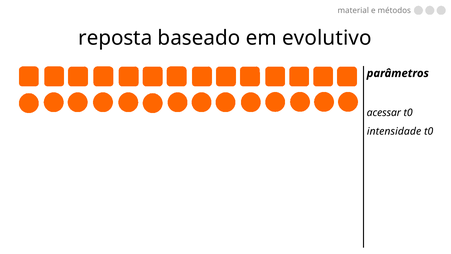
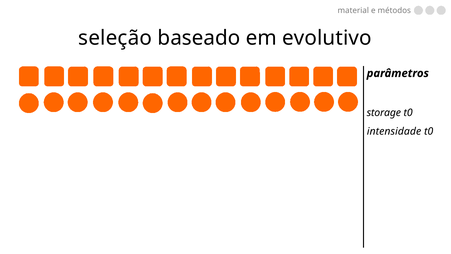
reposta: reposta -> seleção
acessar: acessar -> storage
